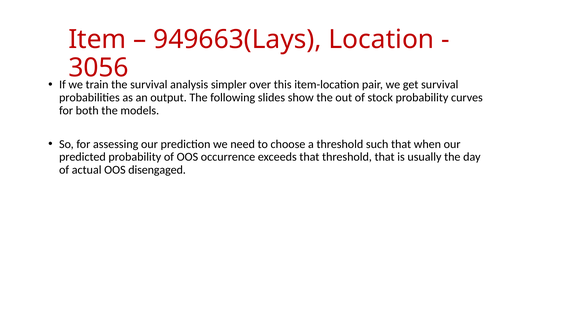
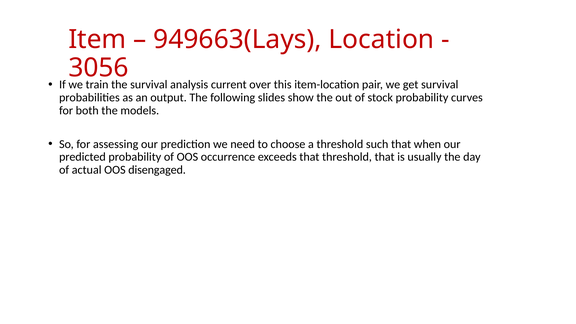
simpler: simpler -> current
